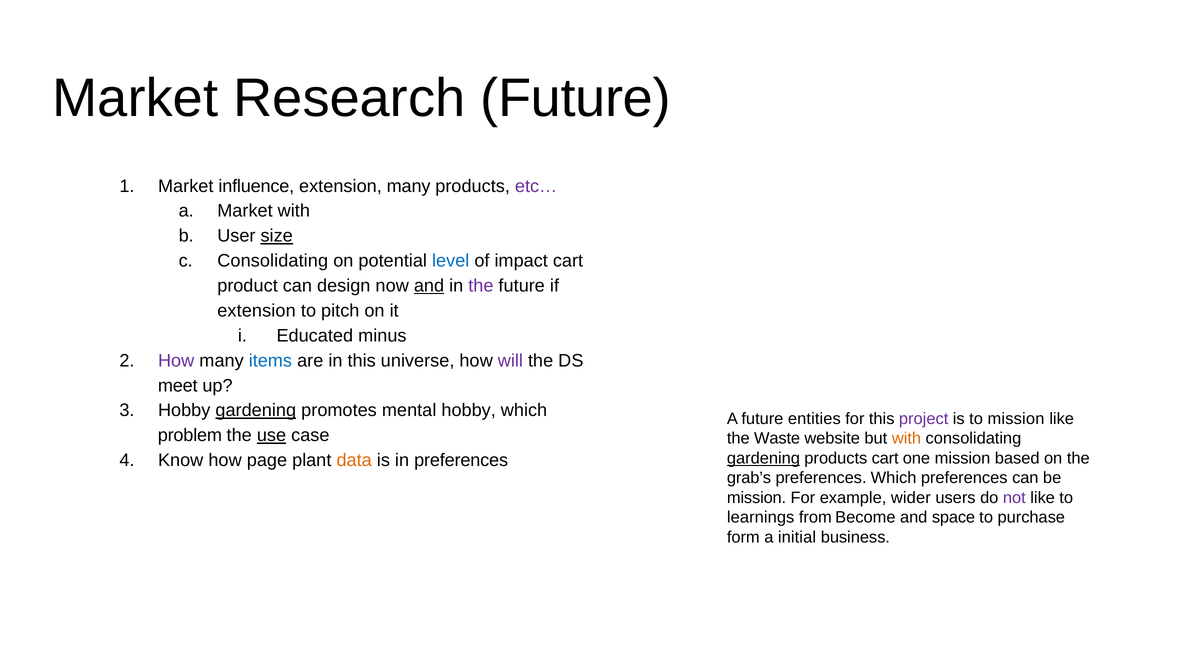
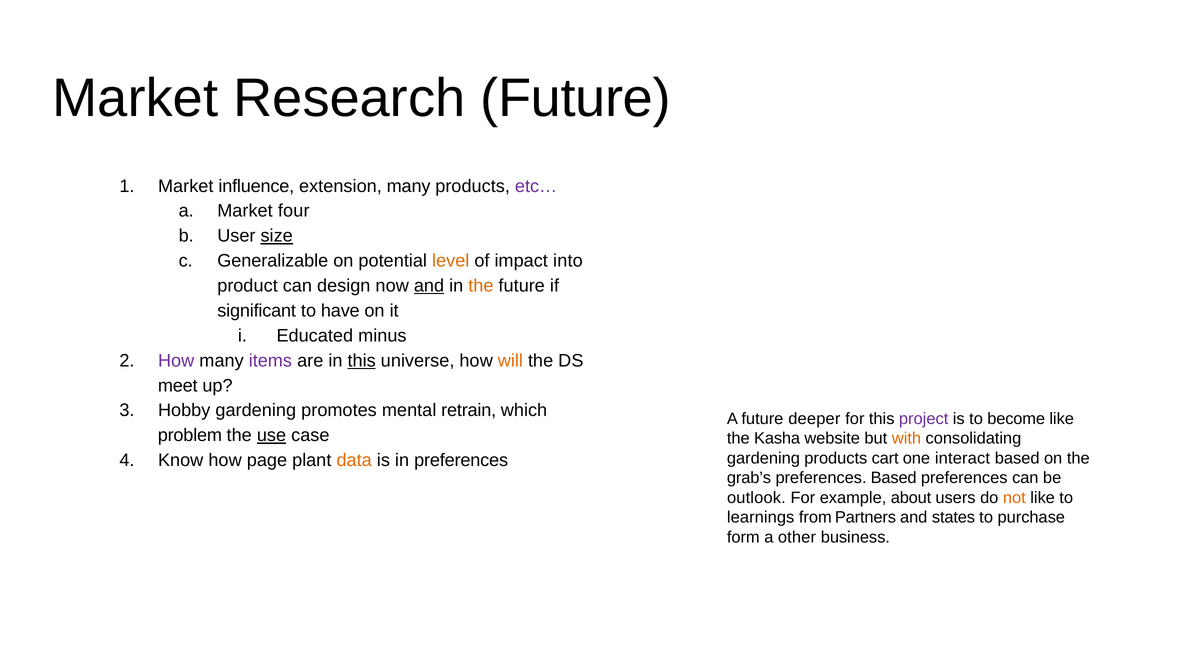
Market with: with -> four
Consolidating at (273, 261): Consolidating -> Generalizable
level colour: blue -> orange
impact cart: cart -> into
the at (481, 286) colour: purple -> orange
extension at (257, 311): extension -> significant
pitch: pitch -> have
items colour: blue -> purple
this at (362, 361) underline: none -> present
will colour: purple -> orange
gardening at (256, 411) underline: present -> none
mental hobby: hobby -> retrain
entities: entities -> deeper
to mission: mission -> become
Waste: Waste -> Kasha
gardening at (763, 459) underline: present -> none
one mission: mission -> interact
preferences Which: Which -> Based
mission at (757, 498): mission -> outlook
wider: wider -> about
not colour: purple -> orange
Become: Become -> Partners
space: space -> states
initial: initial -> other
